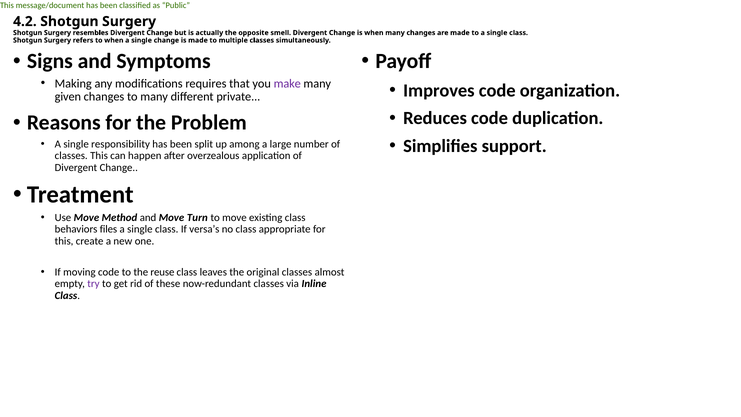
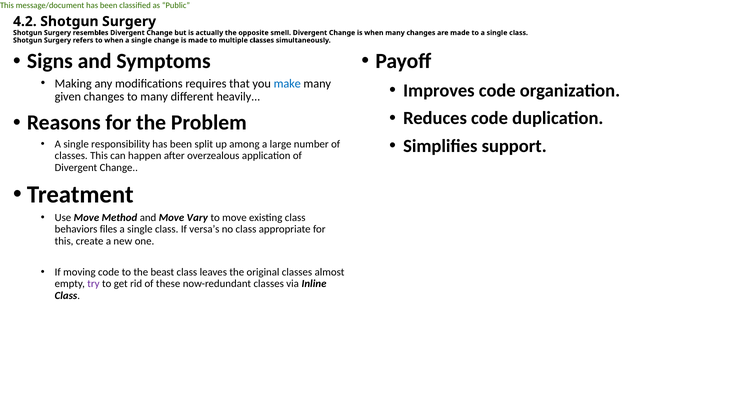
make colour: purple -> blue
private: private -> heavily
Turn: Turn -> Vary
reuse: reuse -> beast
